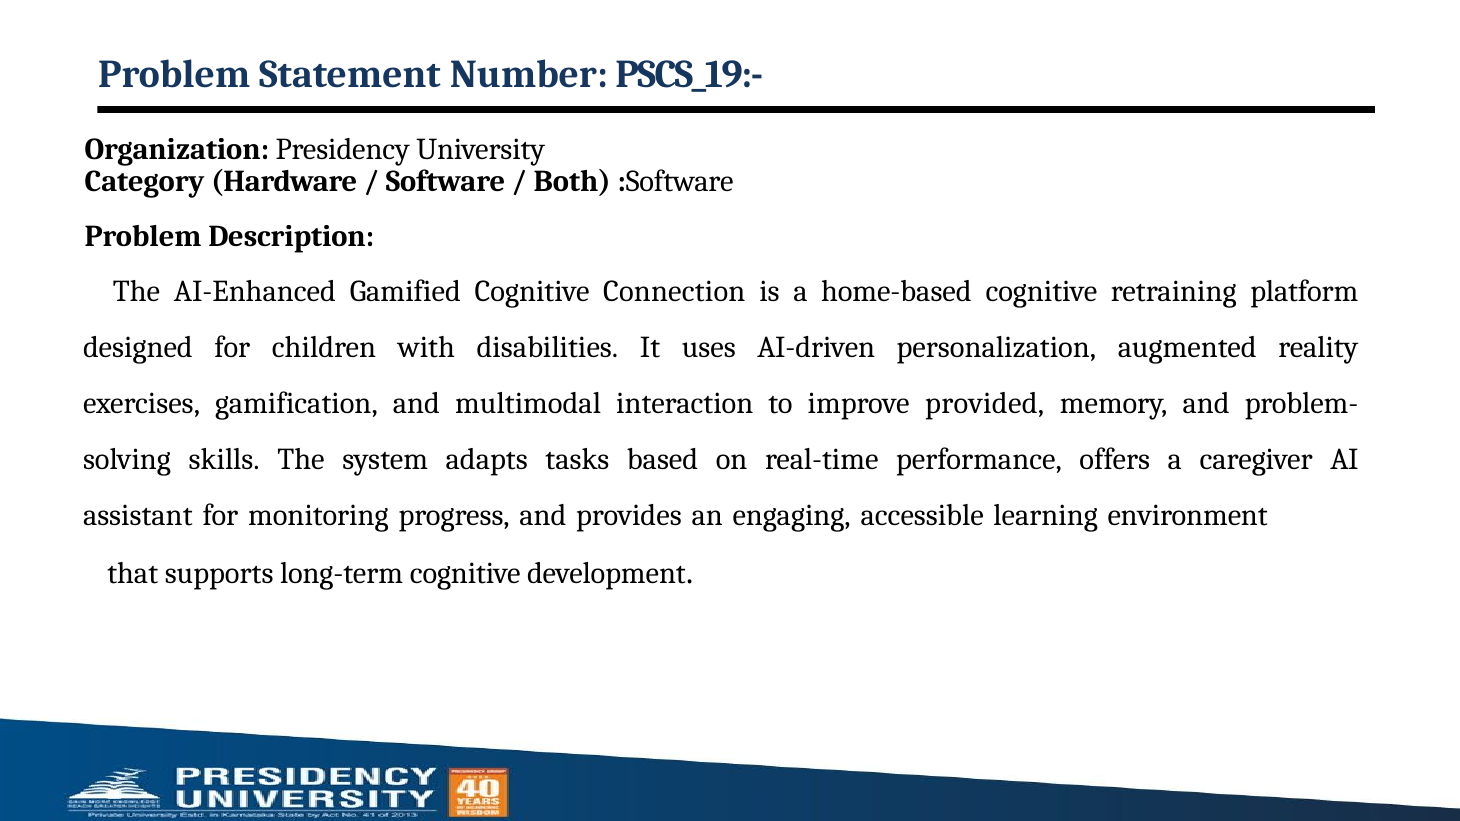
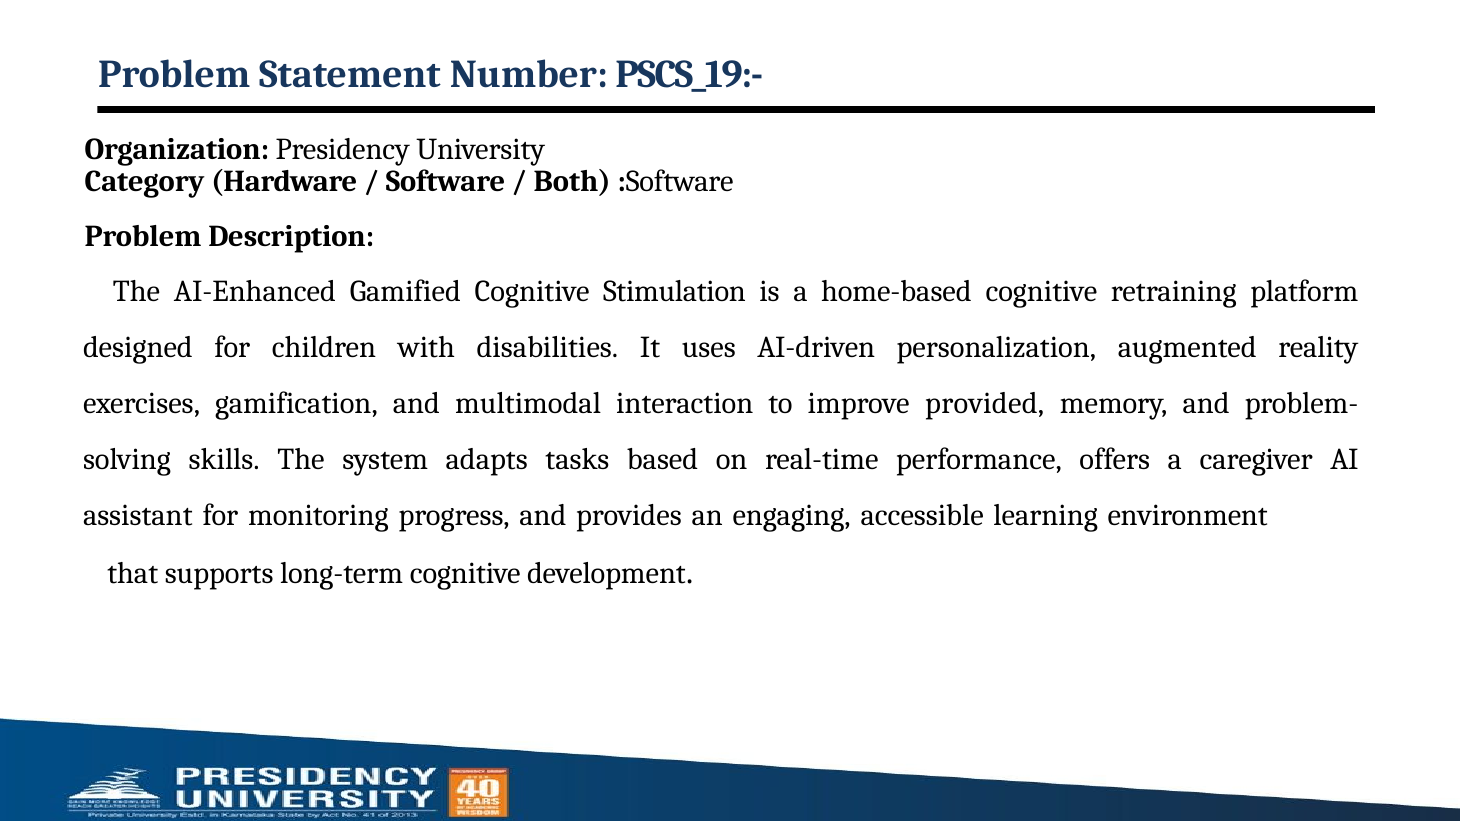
Connection: Connection -> Stimulation
